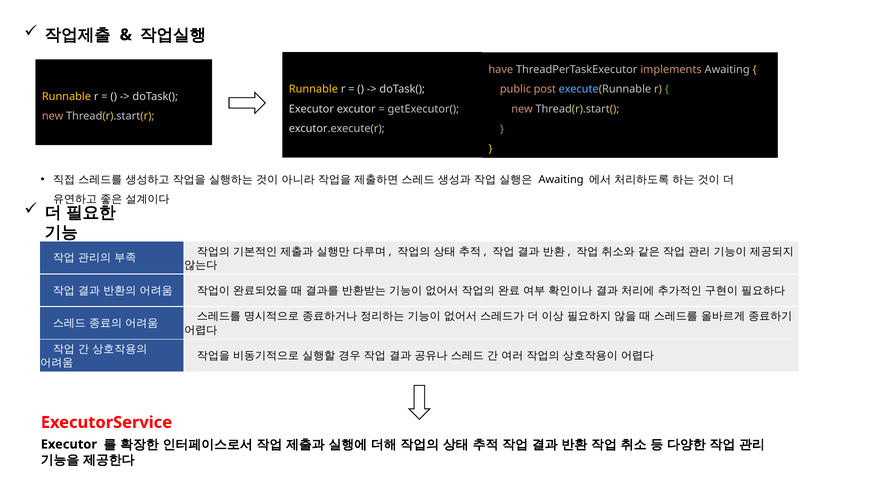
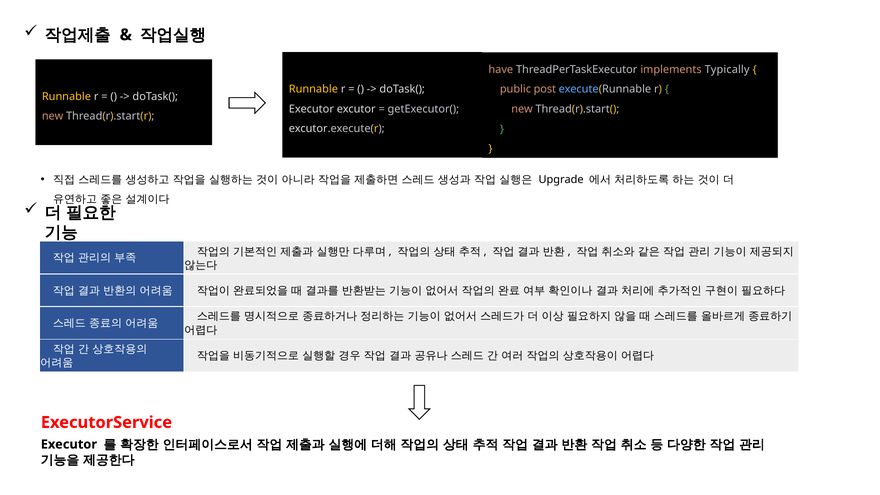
implements Awaiting: Awaiting -> Typically
Awaiting at (561, 180): Awaiting -> Upgrade
